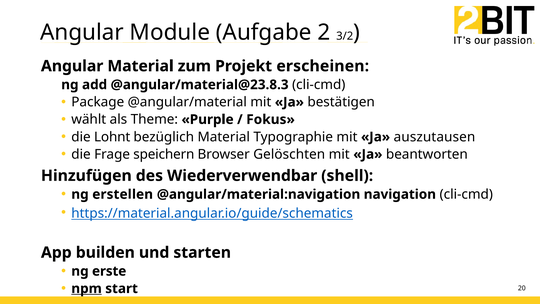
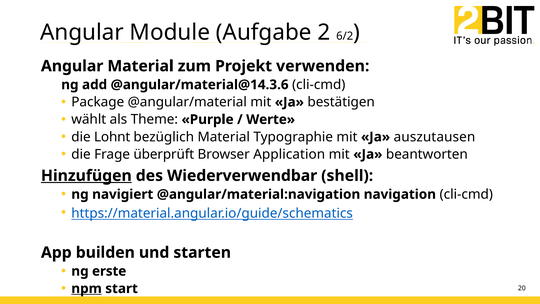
3/2: 3/2 -> 6/2
erscheinen: erscheinen -> verwenden
@angular/material@23.8.3: @angular/material@23.8.3 -> @angular/material@14.3.6
Fokus: Fokus -> Werte
speichern: speichern -> überprüft
Gelöschten: Gelöschten -> Application
Hinzufügen underline: none -> present
erstellen: erstellen -> navigiert
